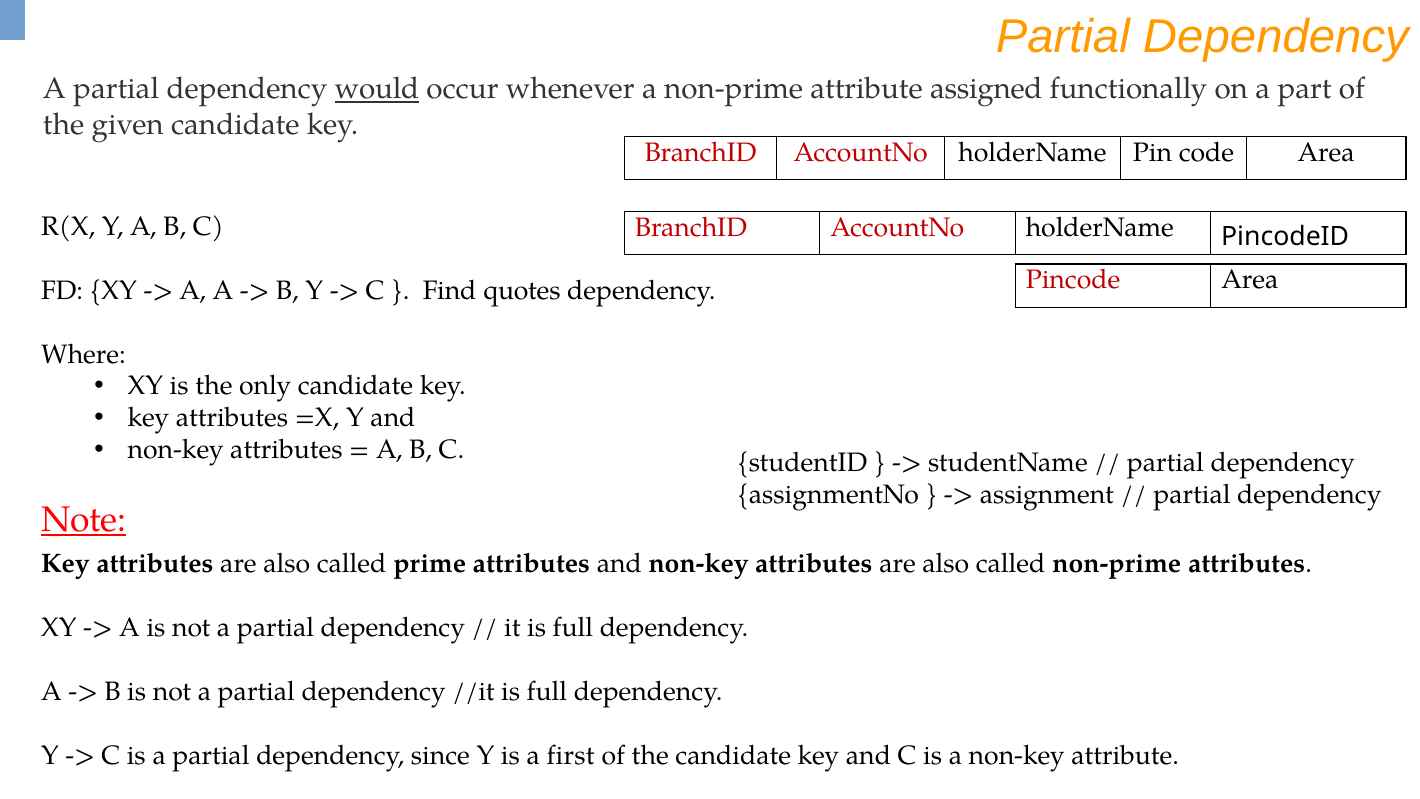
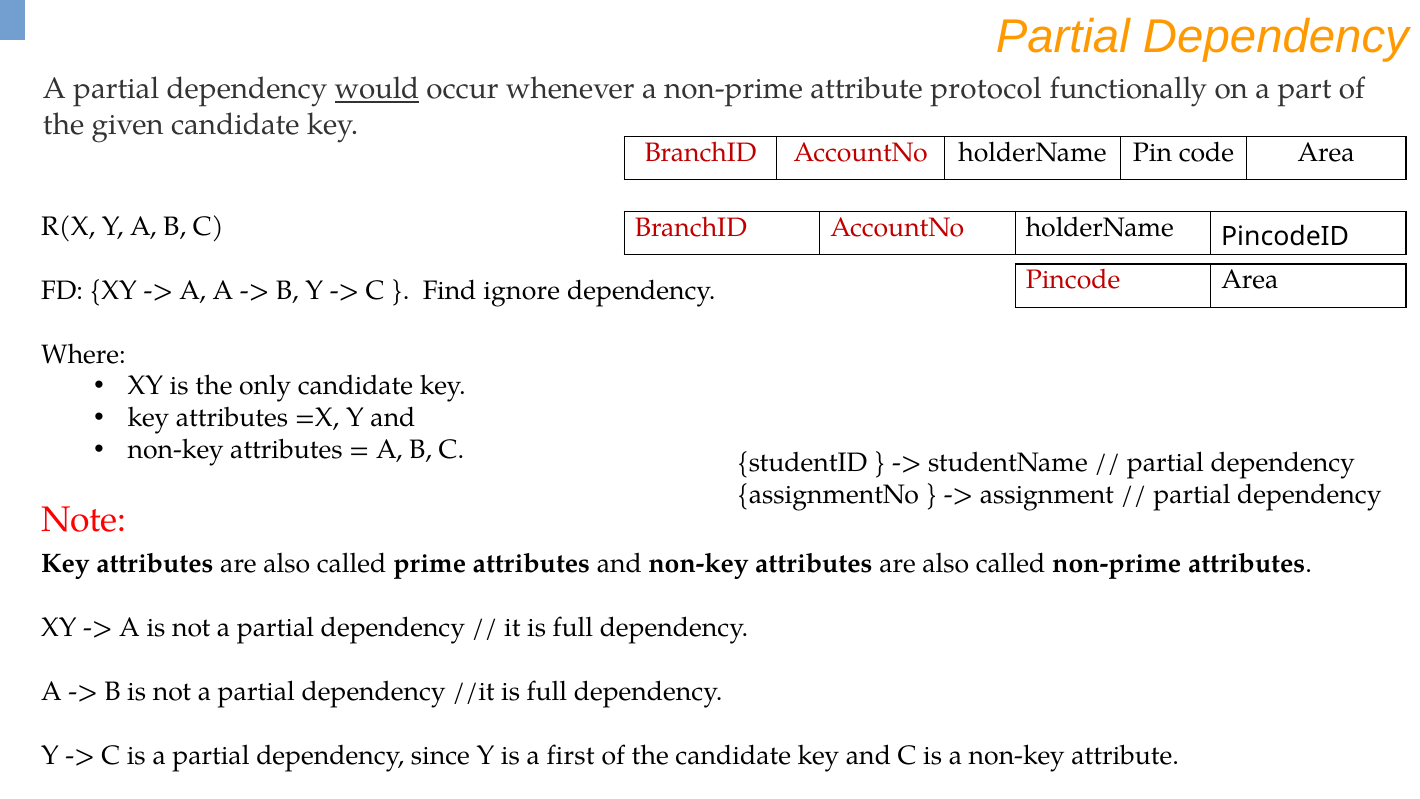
assigned: assigned -> protocol
quotes: quotes -> ignore
Note underline: present -> none
